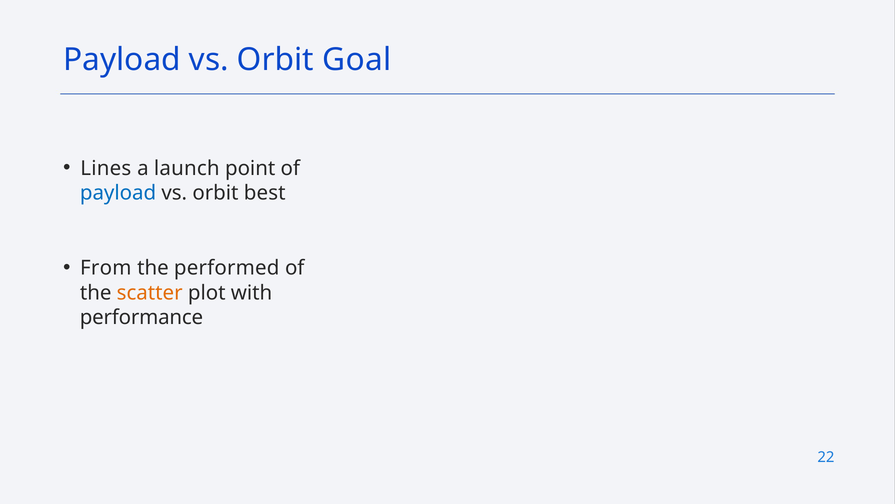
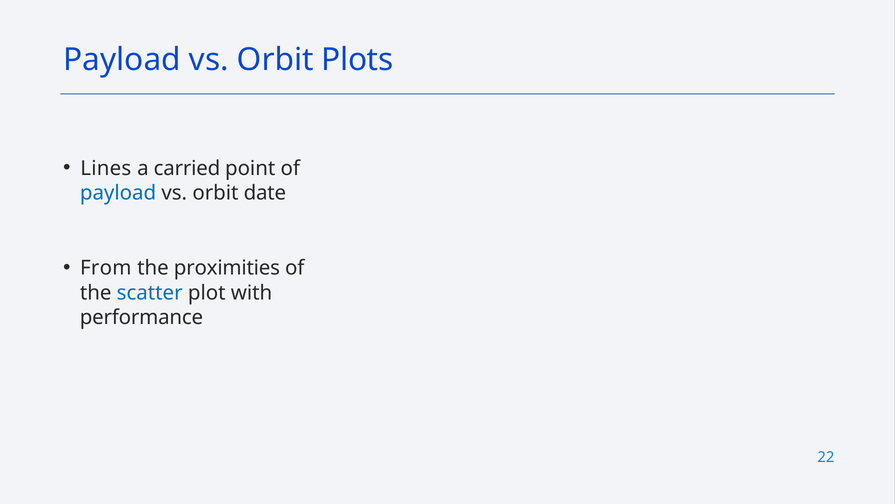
Goal: Goal -> Plots
launch: launch -> carried
best: best -> date
performed: performed -> proximities
scatter colour: orange -> blue
